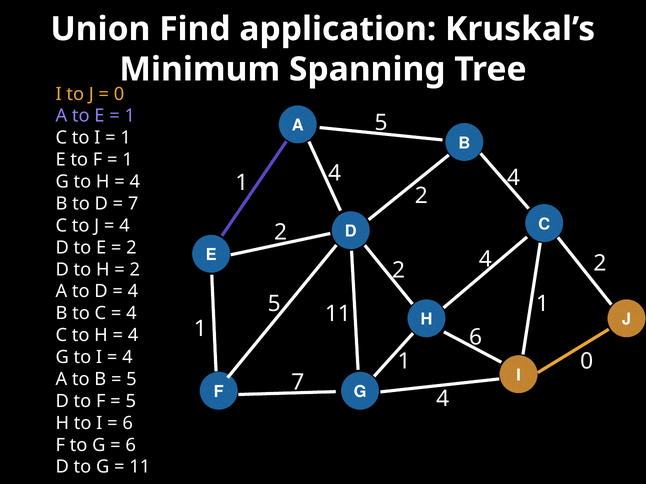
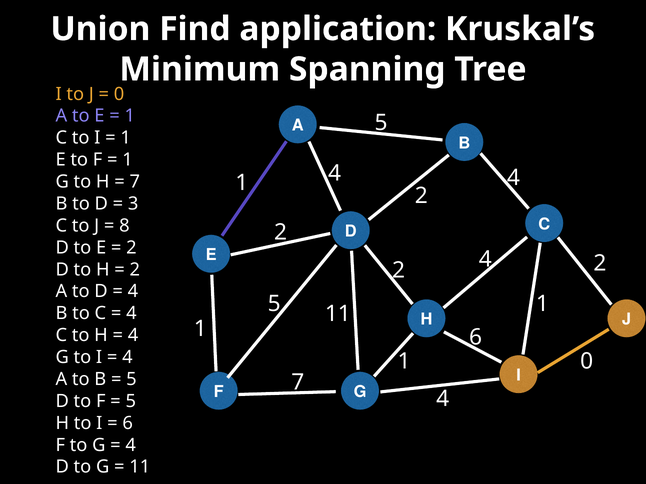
4 at (135, 182): 4 -> 7
7 at (133, 204): 7 -> 3
4 at (124, 226): 4 -> 8
6 at (131, 445): 6 -> 4
